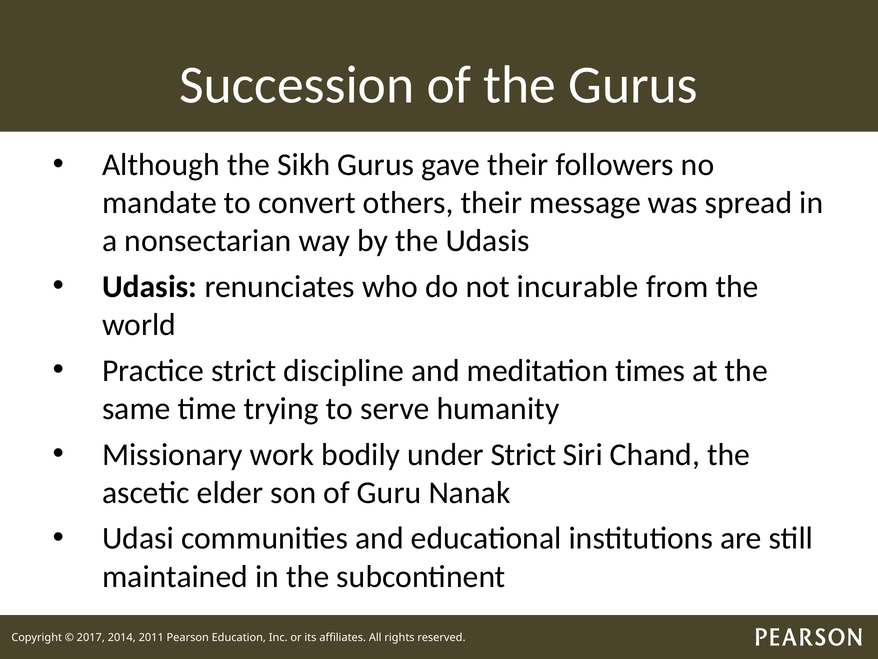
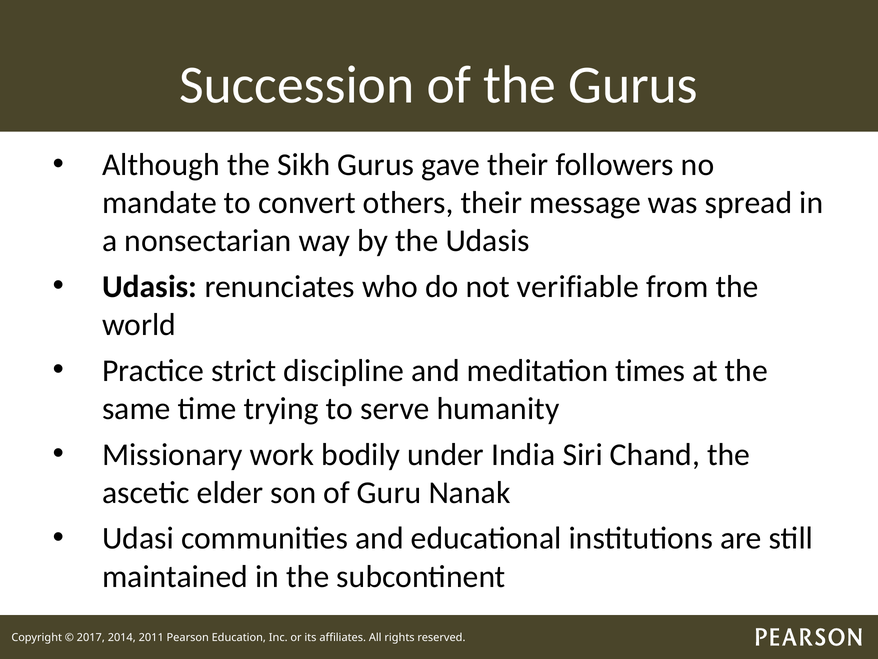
incurable: incurable -> verifiable
under Strict: Strict -> India
